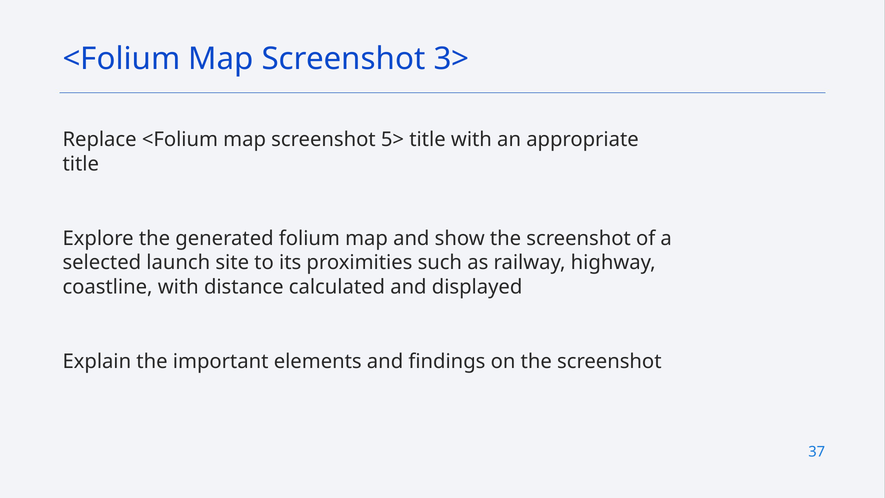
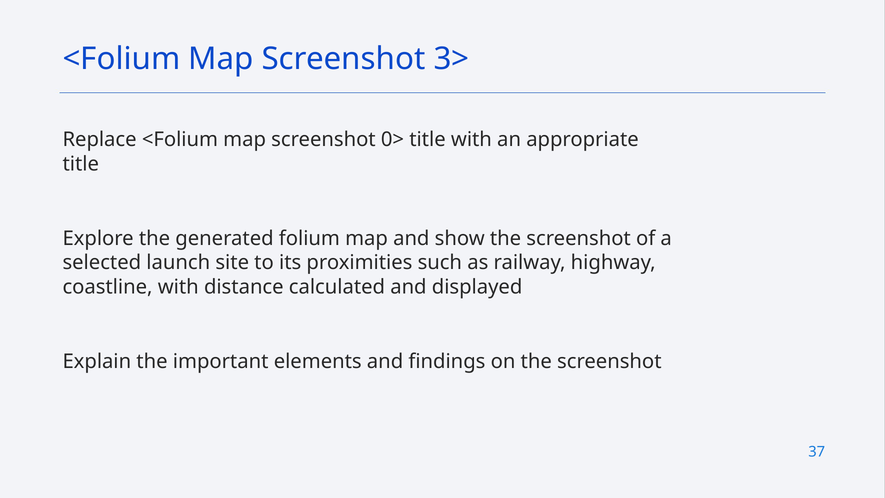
5>: 5> -> 0>
